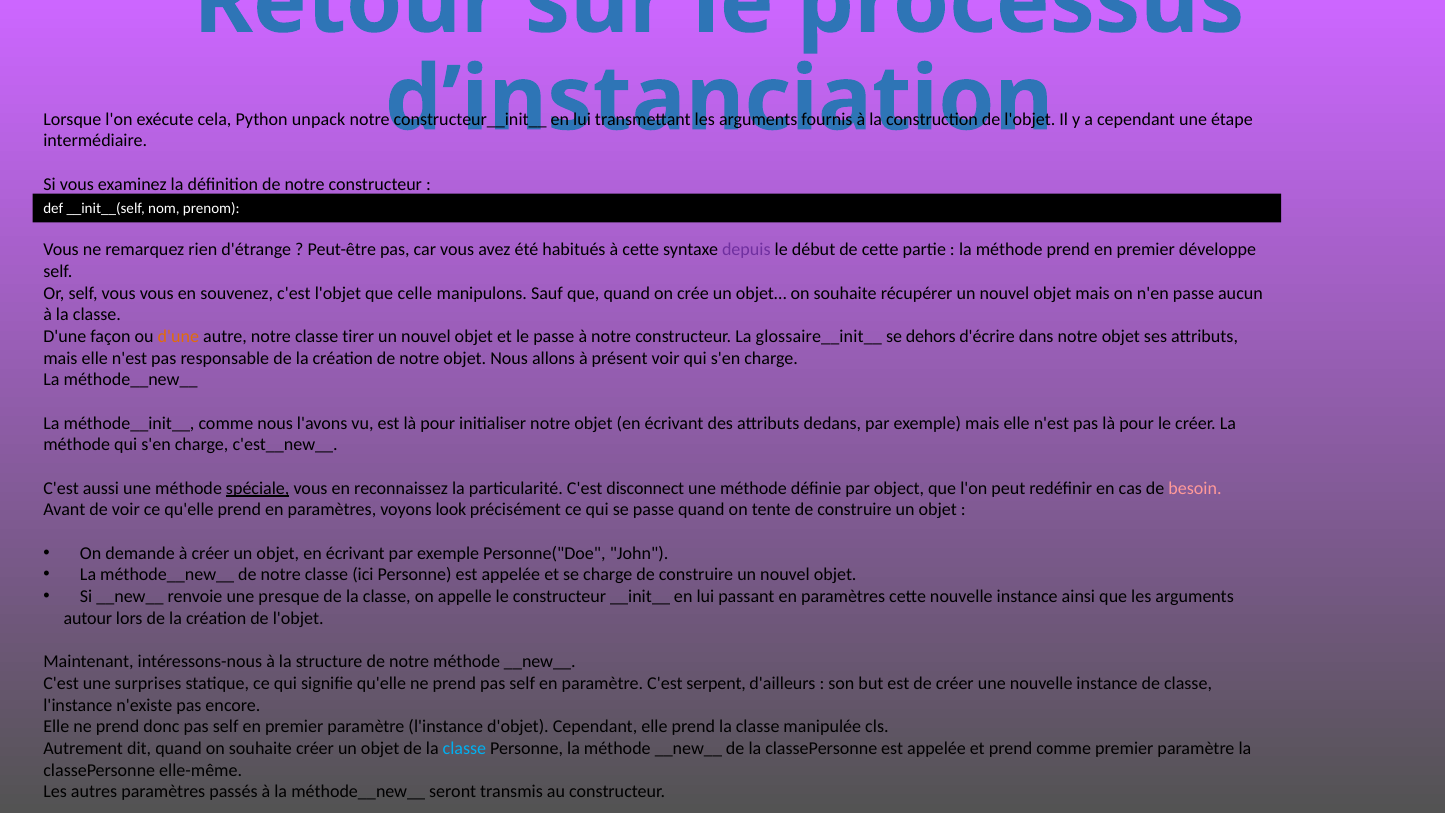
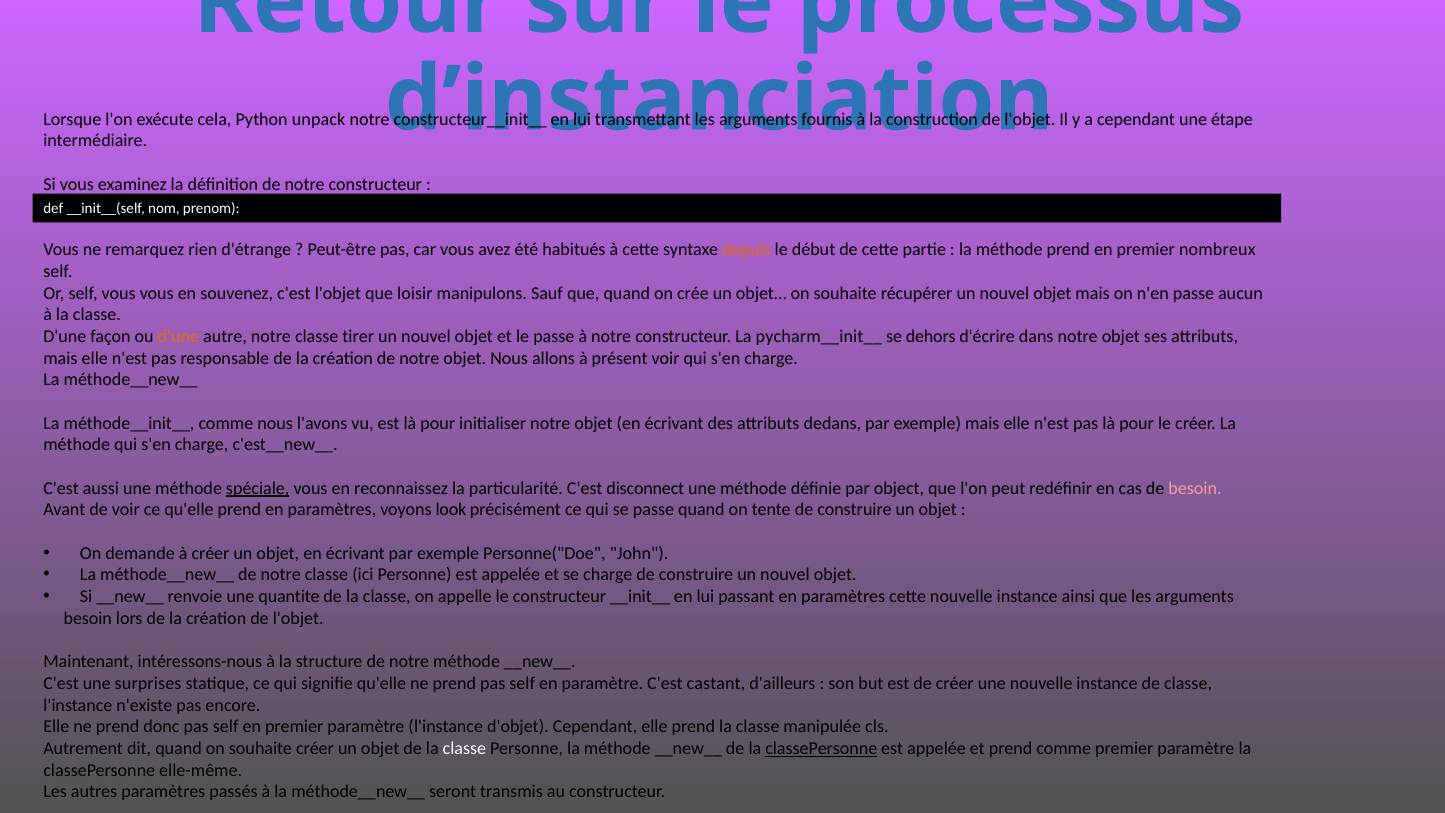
depuis colour: purple -> orange
développe: développe -> nombreux
celle: celle -> loisir
glossaire__init__: glossaire__init__ -> pycharm__init__
presque: presque -> quantite
autour at (88, 618): autour -> besoin
serpent: serpent -> castant
classe at (464, 748) colour: light blue -> white
classePersonne at (821, 748) underline: none -> present
